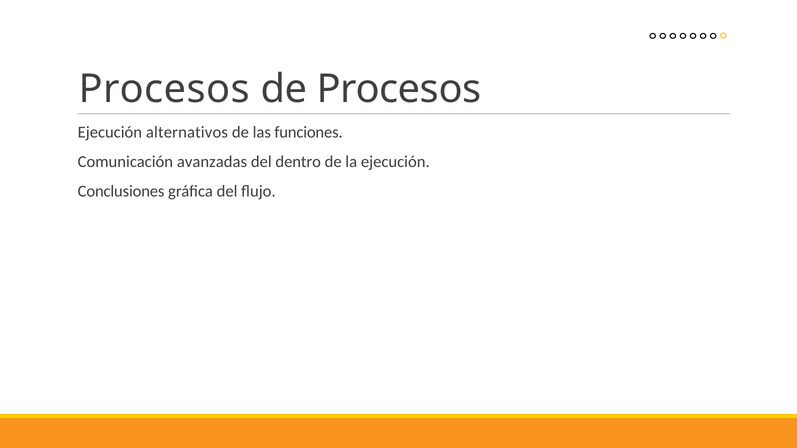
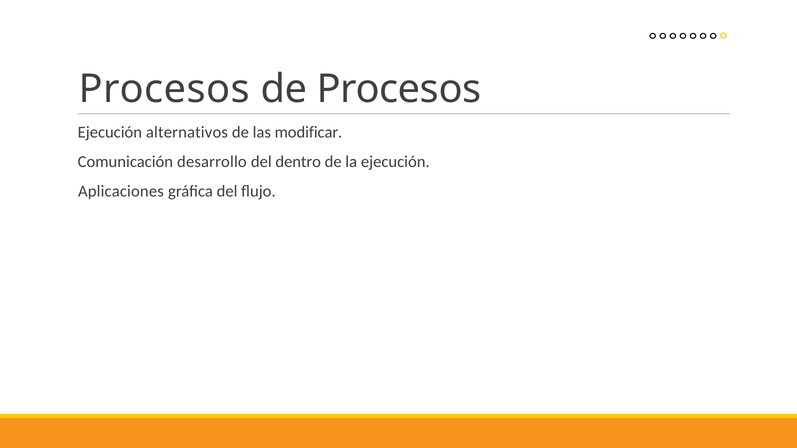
funciones: funciones -> modificar
avanzadas: avanzadas -> desarrollo
Conclusiones: Conclusiones -> Aplicaciones
